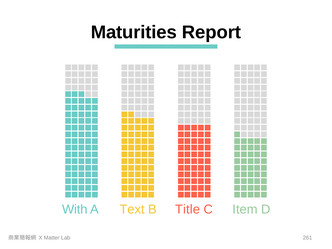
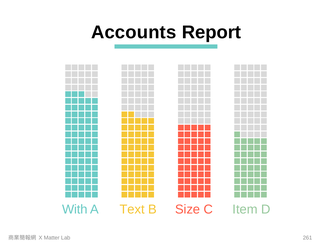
Maturities: Maturities -> Accounts
Title: Title -> Size
